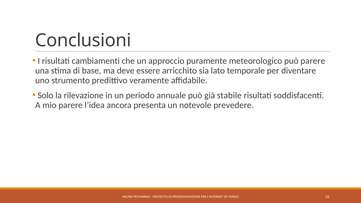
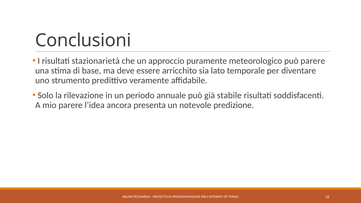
cambiamenti: cambiamenti -> stazionarietà
prevedere: prevedere -> predizione
